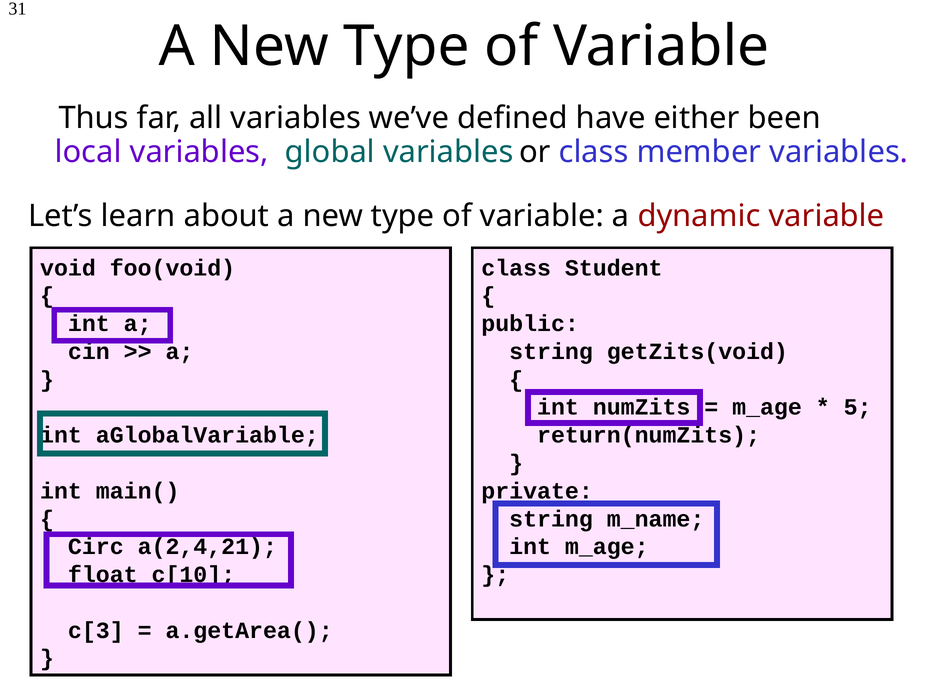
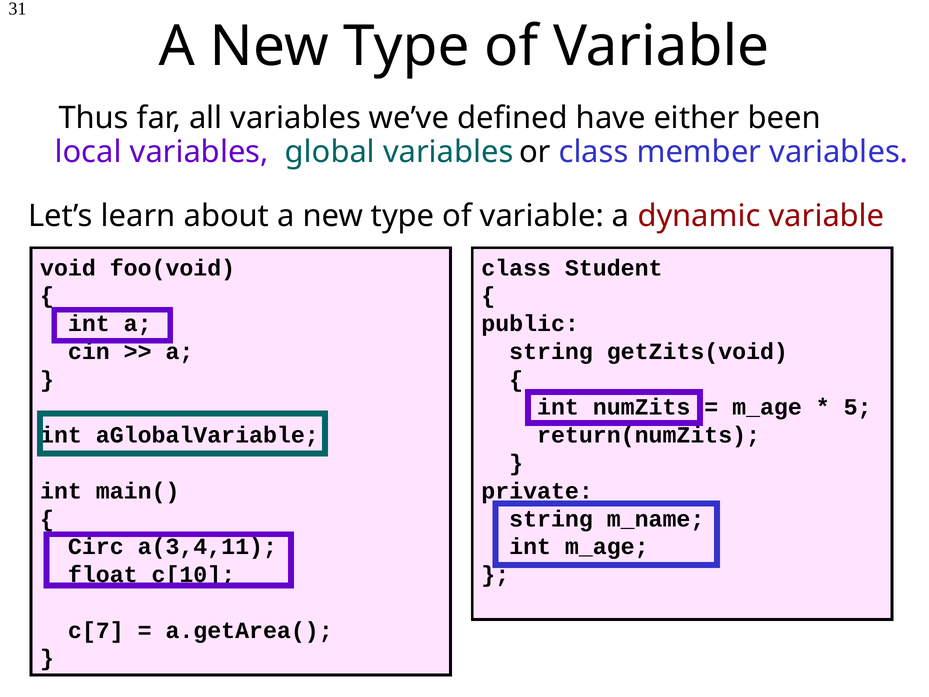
a(2,4,21: a(2,4,21 -> a(3,4,11
c[3: c[3 -> c[7
